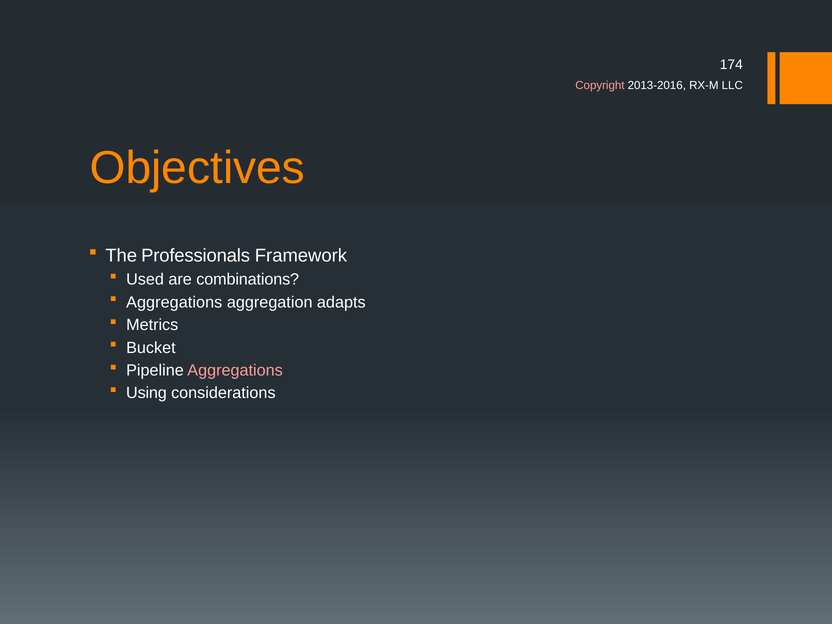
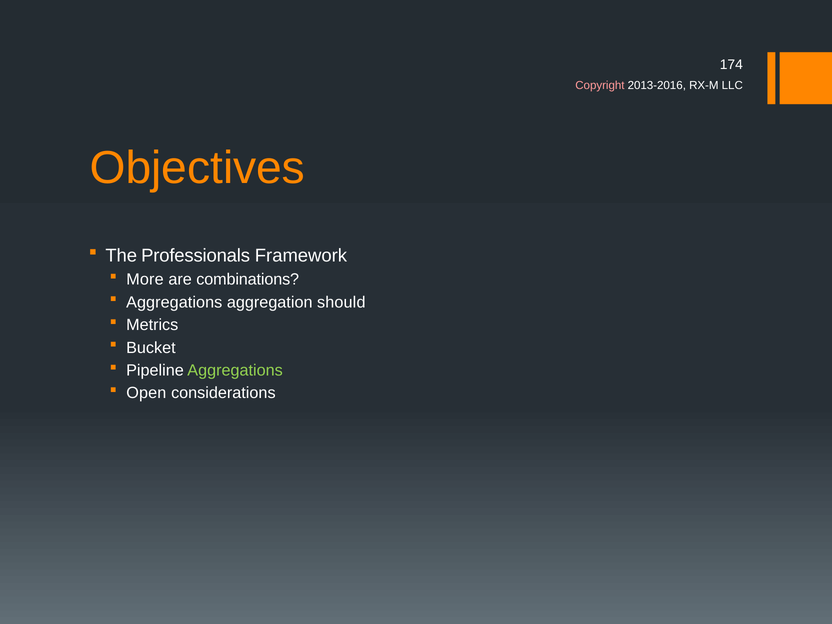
Used: Used -> More
adapts: adapts -> should
Aggregations at (235, 370) colour: pink -> light green
Using: Using -> Open
